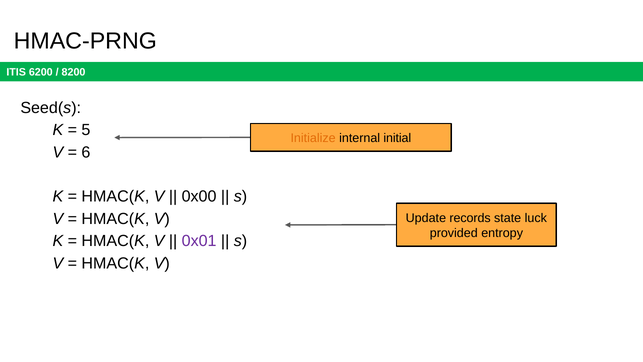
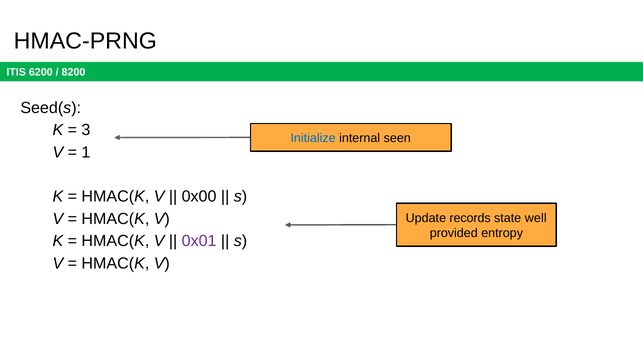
5: 5 -> 3
Initialize colour: orange -> blue
initial: initial -> seen
6: 6 -> 1
luck: luck -> well
